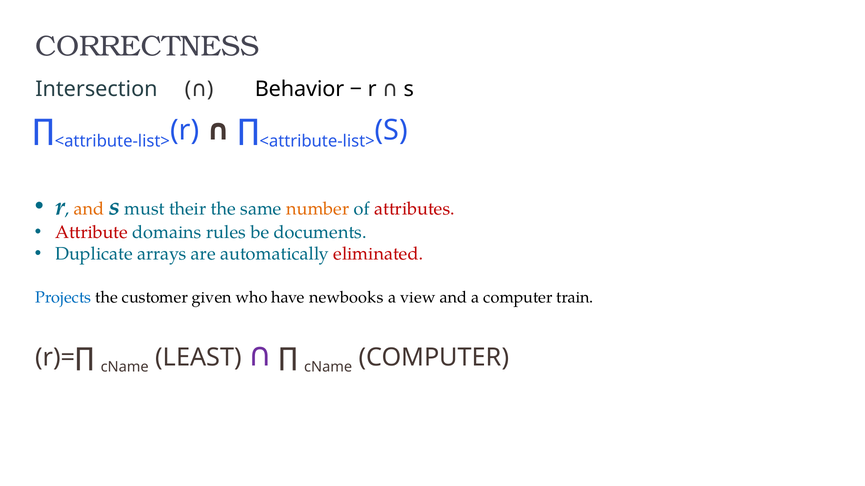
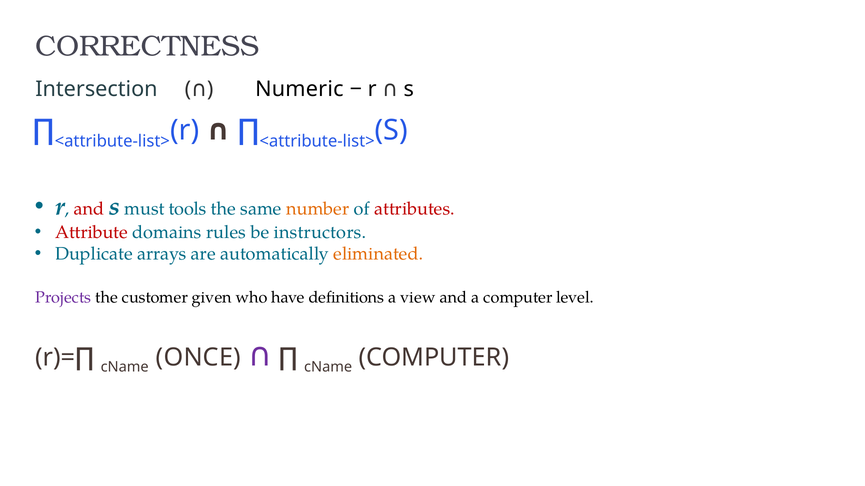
Behavior: Behavior -> Numeric
and at (89, 209) colour: orange -> red
their: their -> tools
documents: documents -> instructors
eliminated colour: red -> orange
Projects colour: blue -> purple
newbooks: newbooks -> definitions
train: train -> level
LEAST: LEAST -> ONCE
